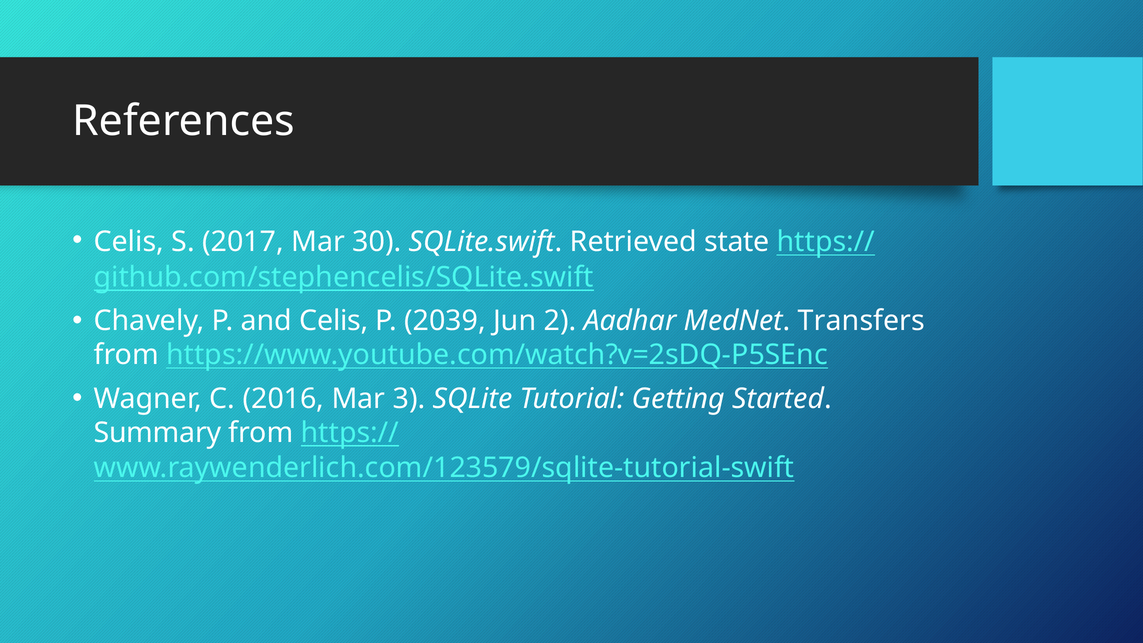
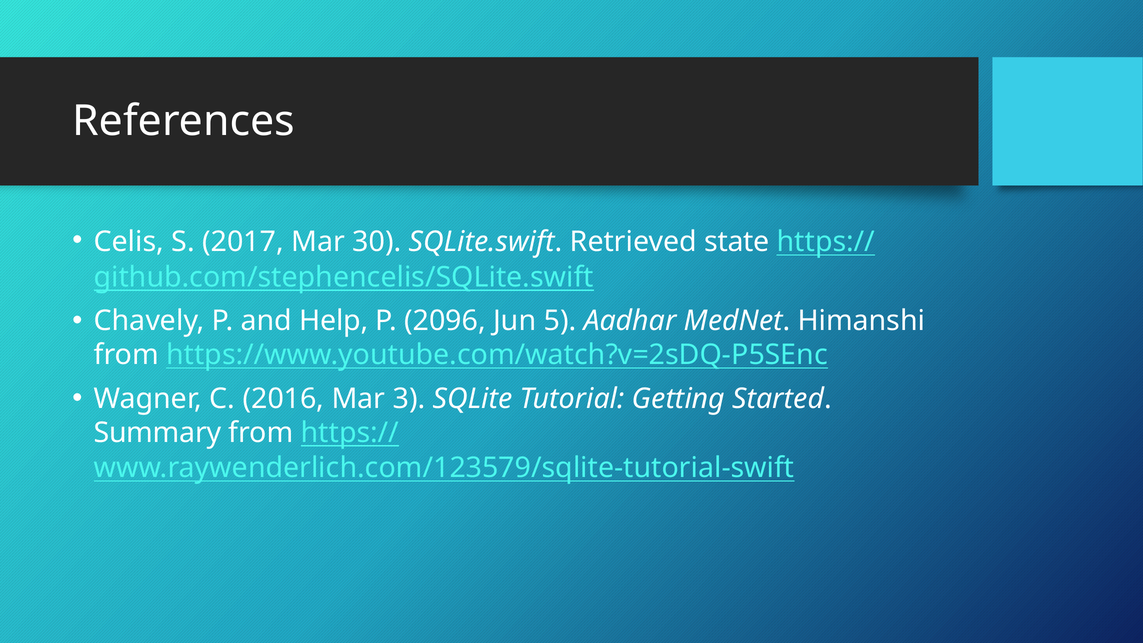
and Celis: Celis -> Help
2039: 2039 -> 2096
2: 2 -> 5
Transfers: Transfers -> Himanshi
